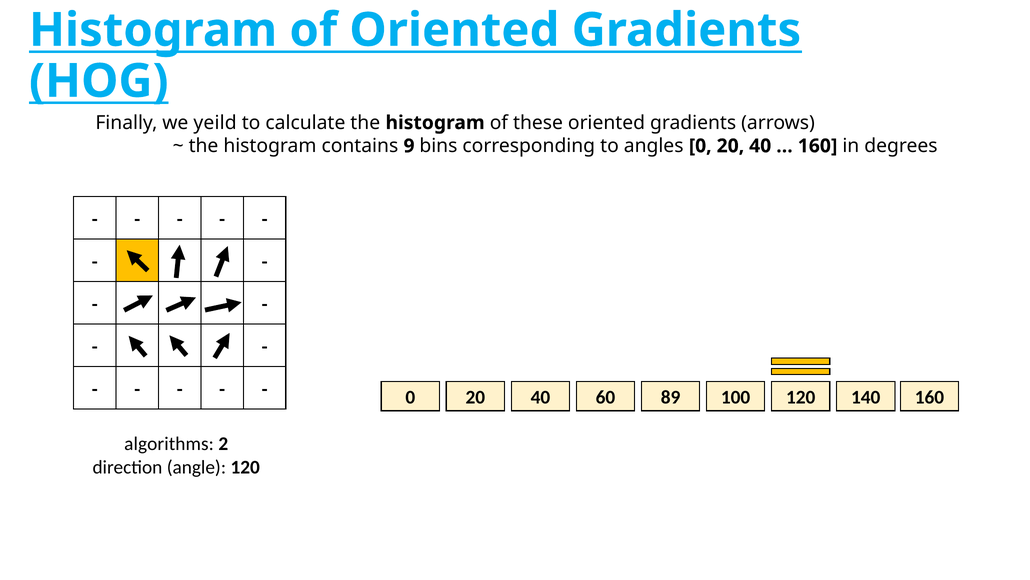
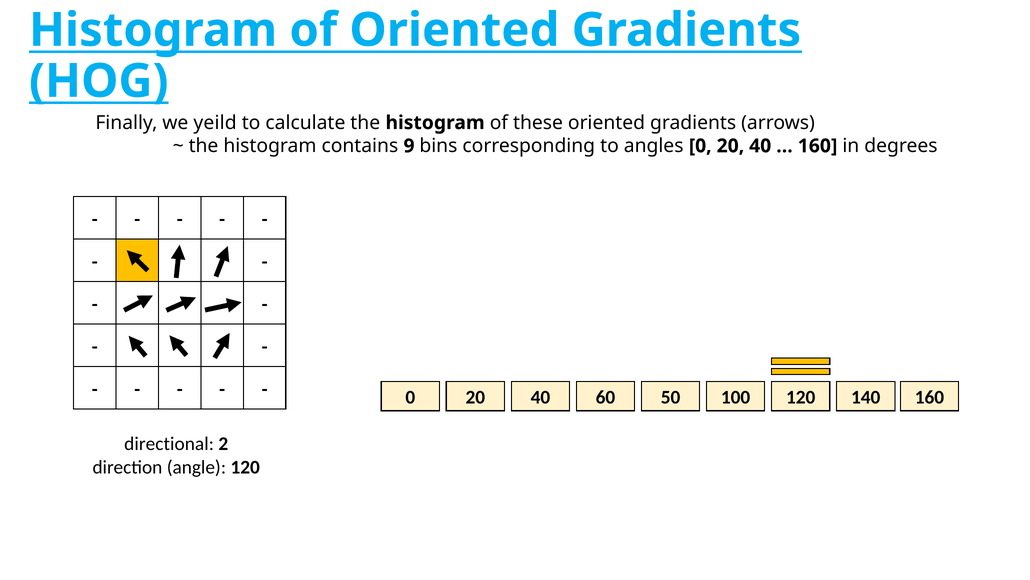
89: 89 -> 50
algorithms: algorithms -> directional
